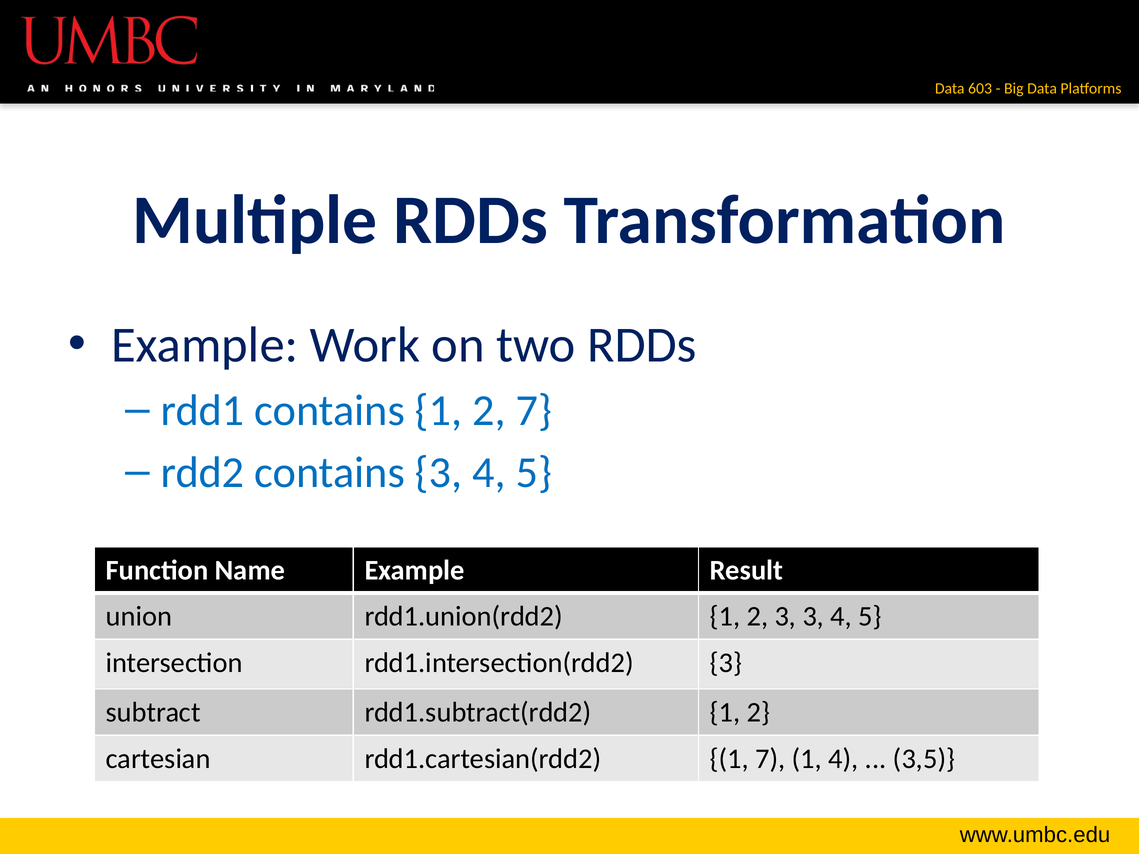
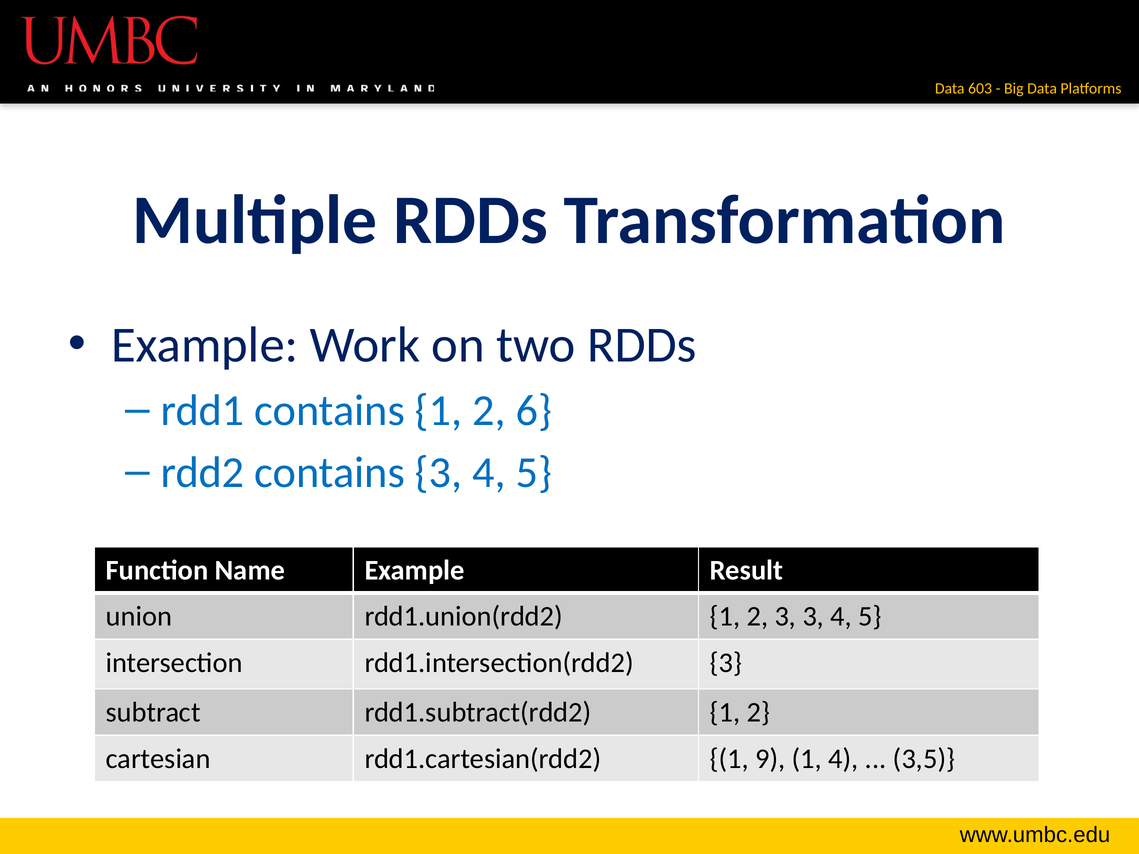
2 7: 7 -> 6
1 7: 7 -> 9
